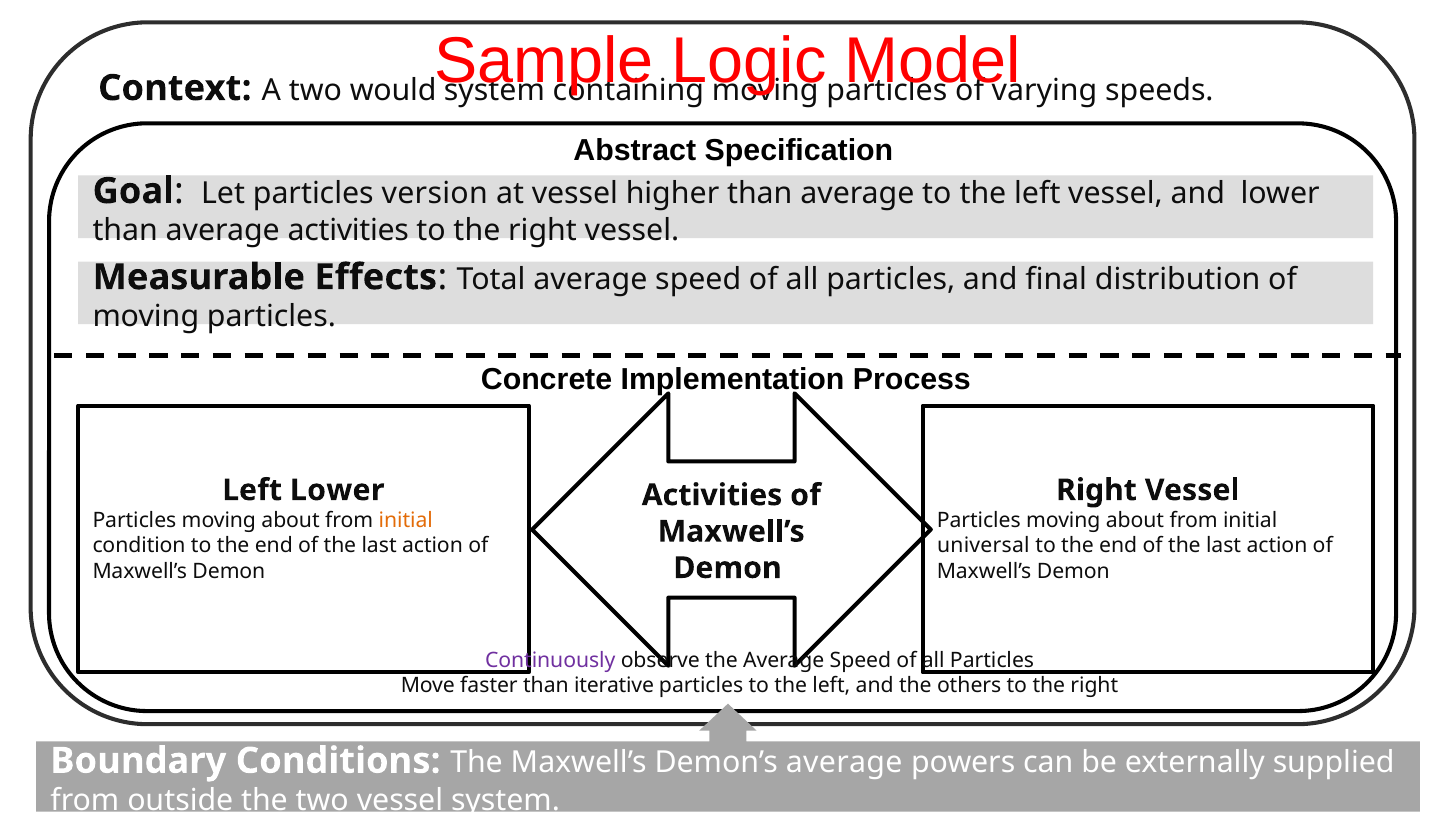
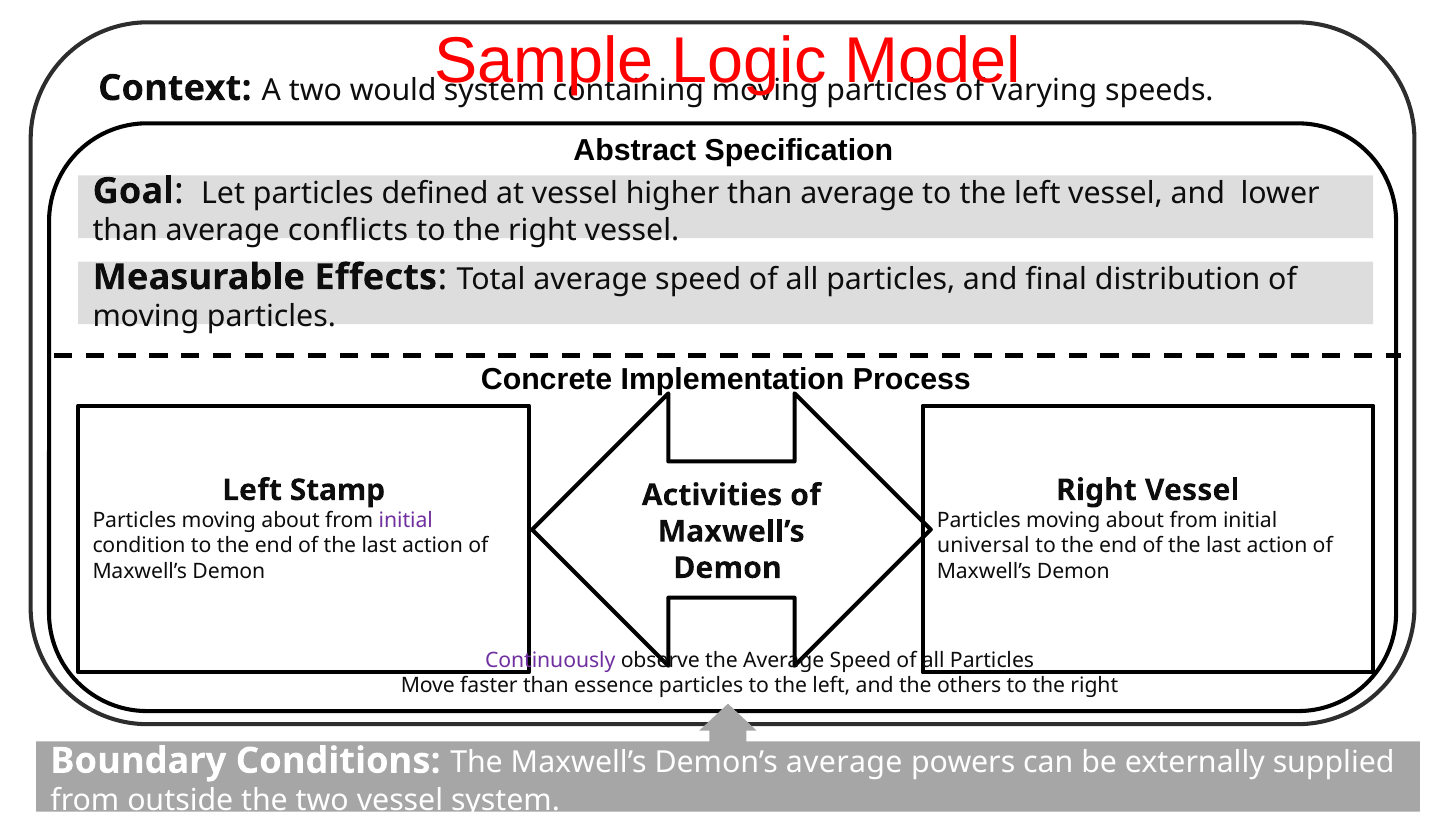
version: version -> defined
average activities: activities -> conflicts
Left Lower: Lower -> Stamp
initial at (406, 520) colour: orange -> purple
iterative: iterative -> essence
